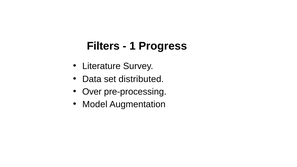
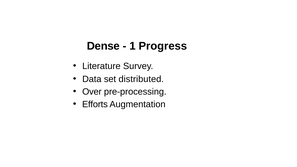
Filters: Filters -> Dense
Model: Model -> Efforts
